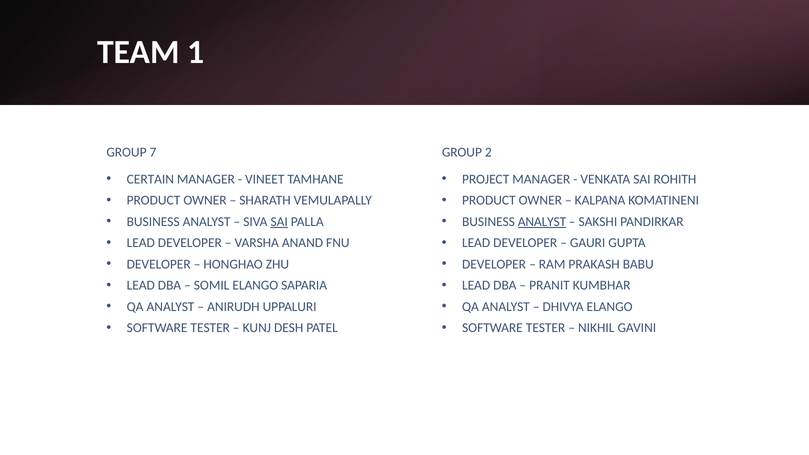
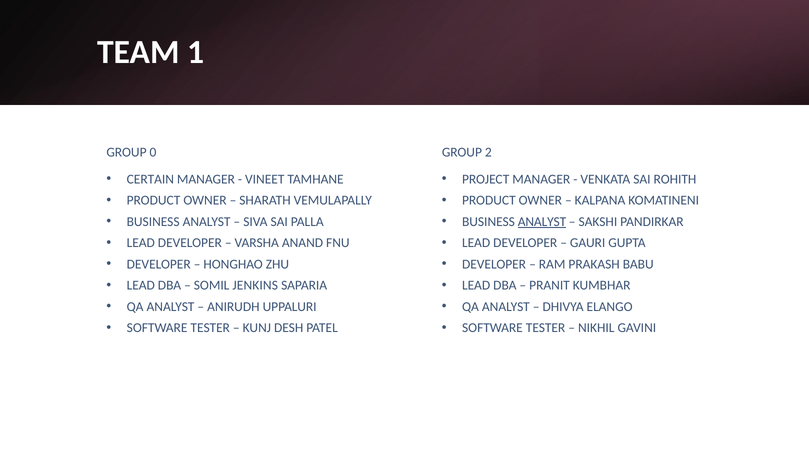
7: 7 -> 0
SAI at (279, 222) underline: present -> none
SOMIL ELANGO: ELANGO -> JENKINS
